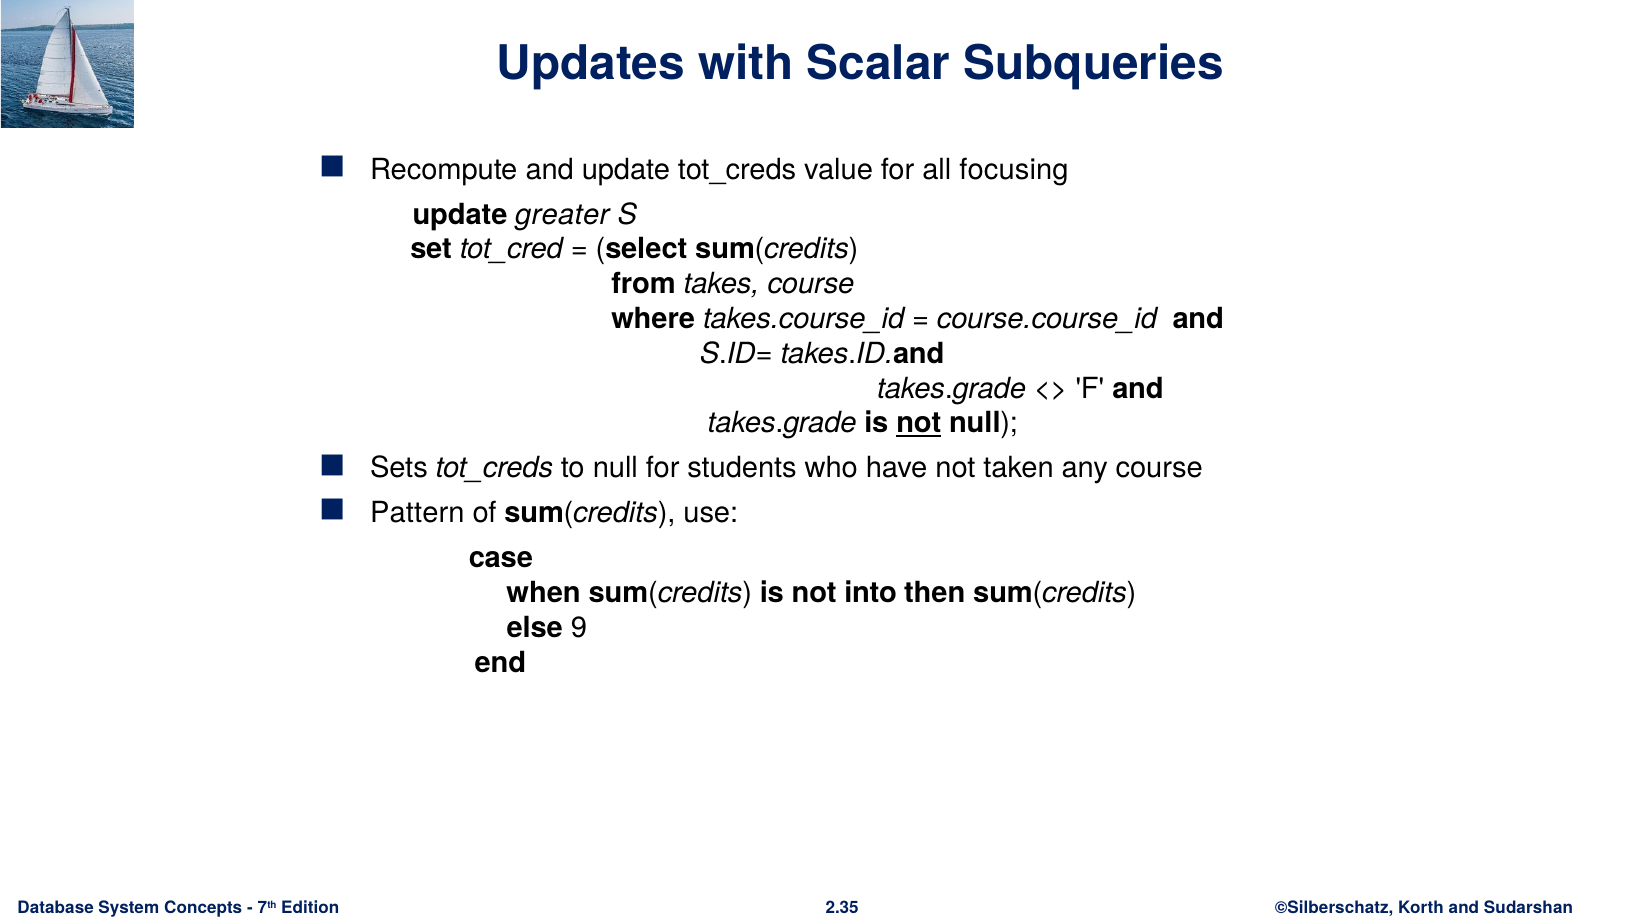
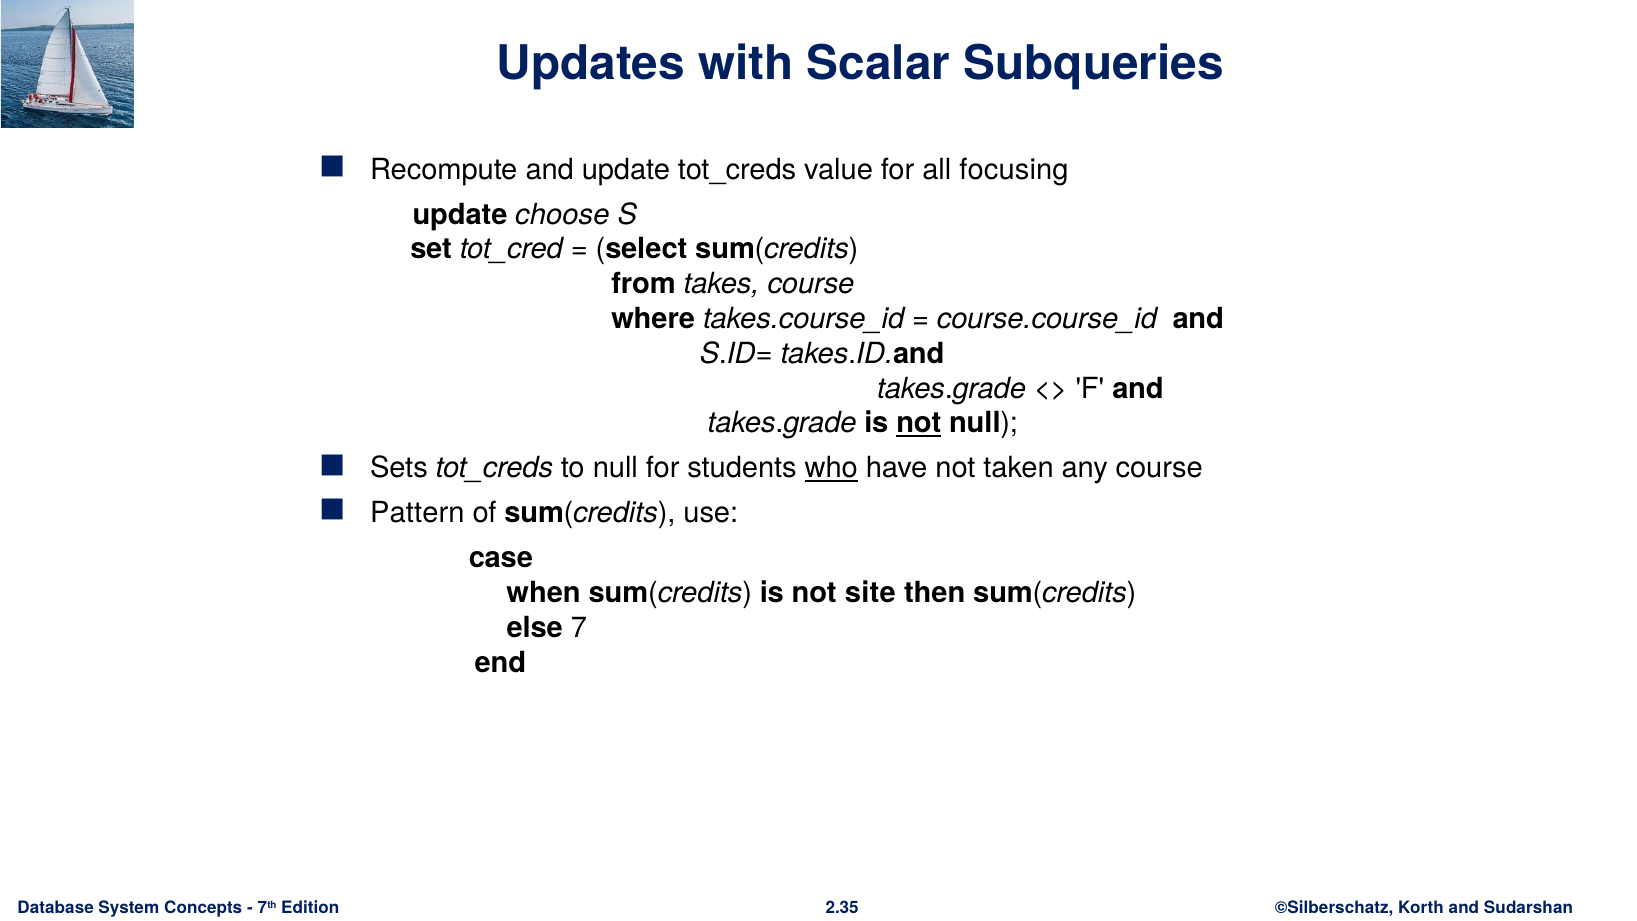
greater: greater -> choose
who underline: none -> present
into: into -> site
9: 9 -> 7
